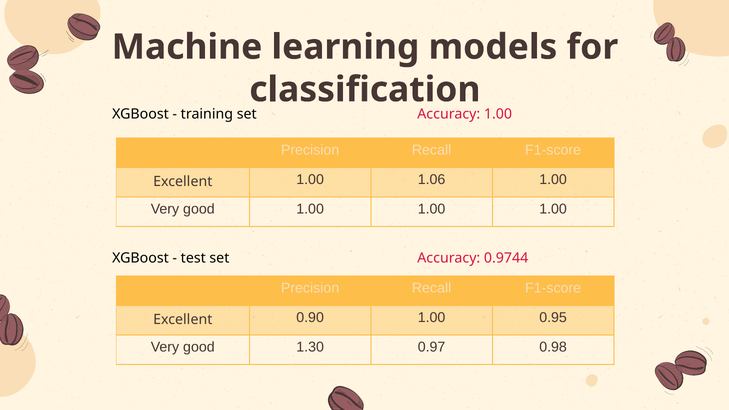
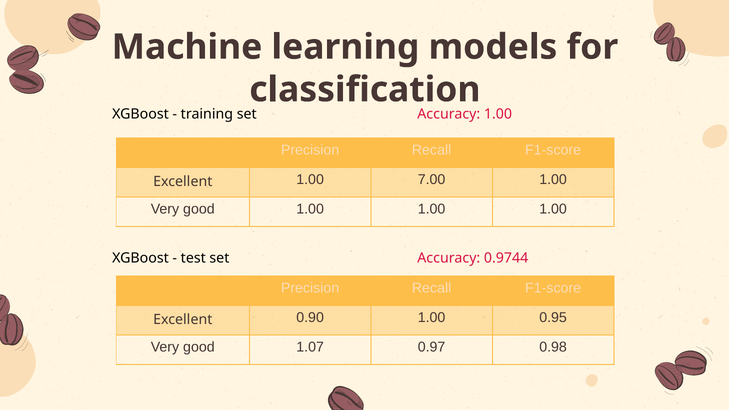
1.06: 1.06 -> 7.00
1.30: 1.30 -> 1.07
